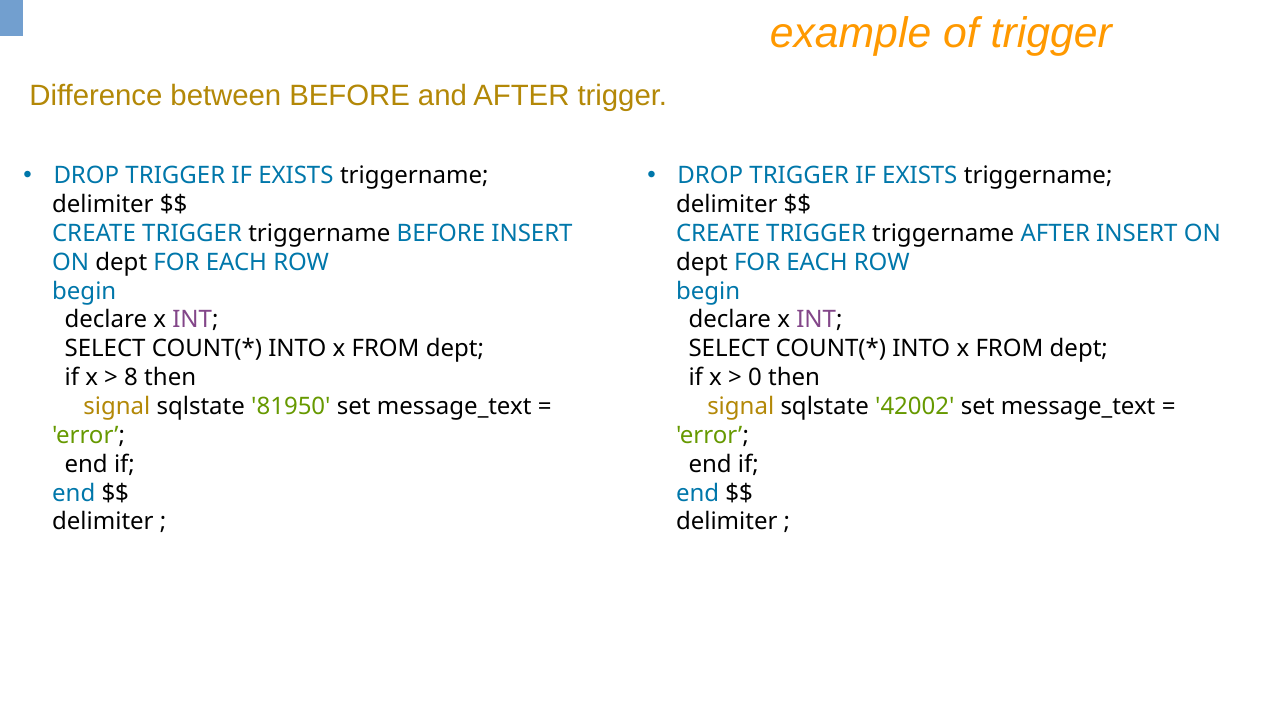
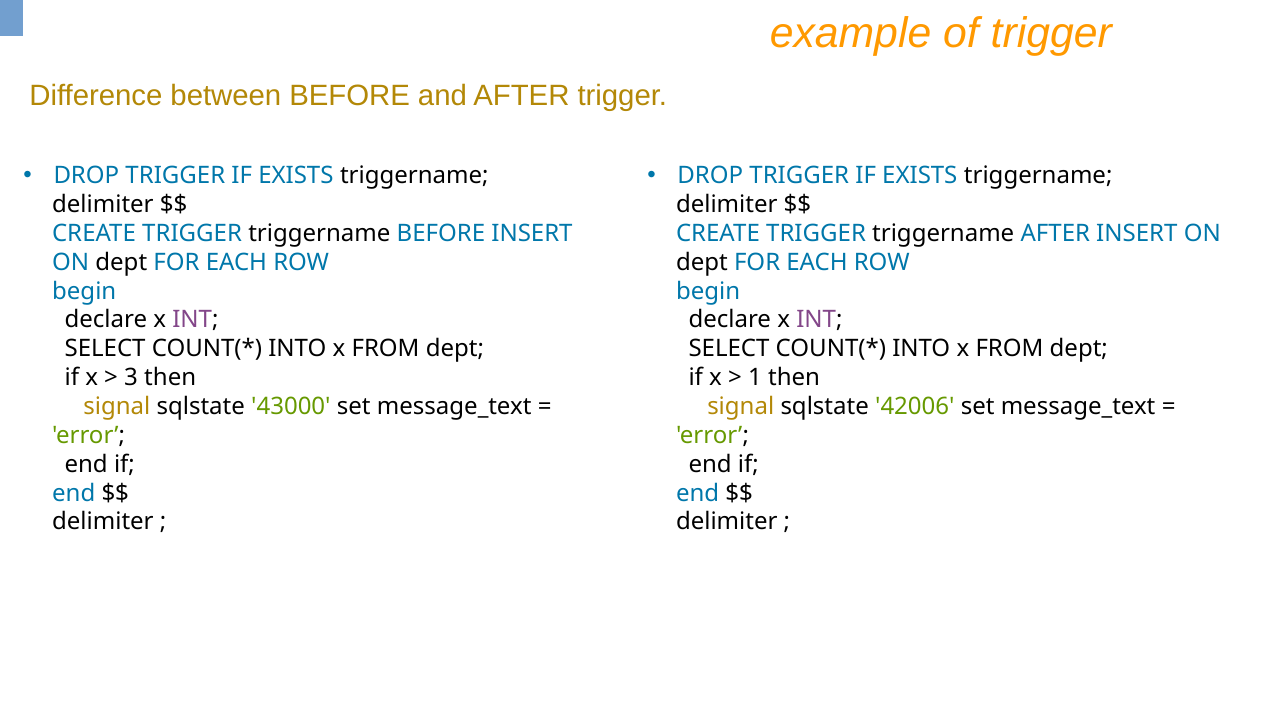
8: 8 -> 3
0: 0 -> 1
81950: 81950 -> 43000
42002: 42002 -> 42006
